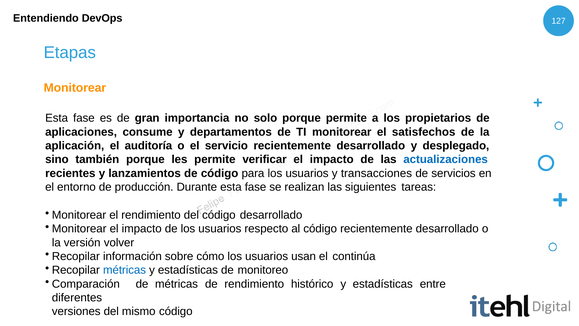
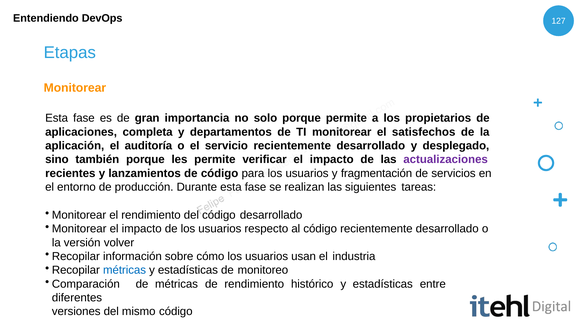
consume: consume -> completa
actualizaciones colour: blue -> purple
transacciones: transacciones -> fragmentación
continúa: continúa -> industria
